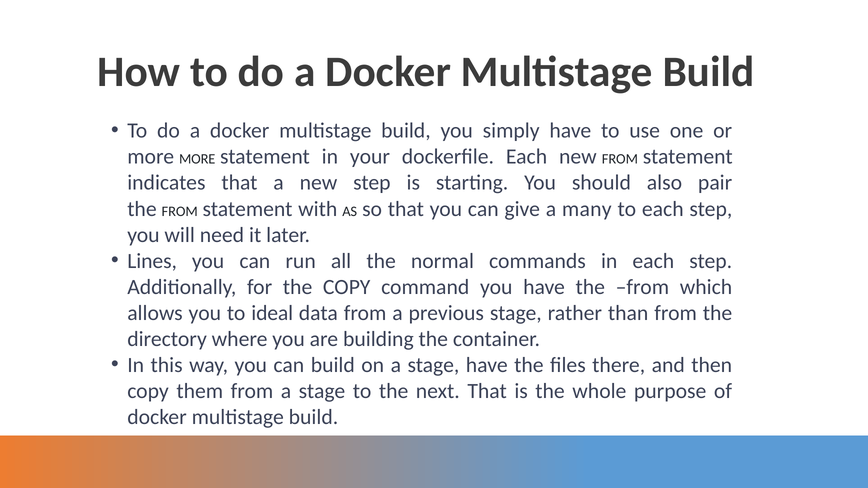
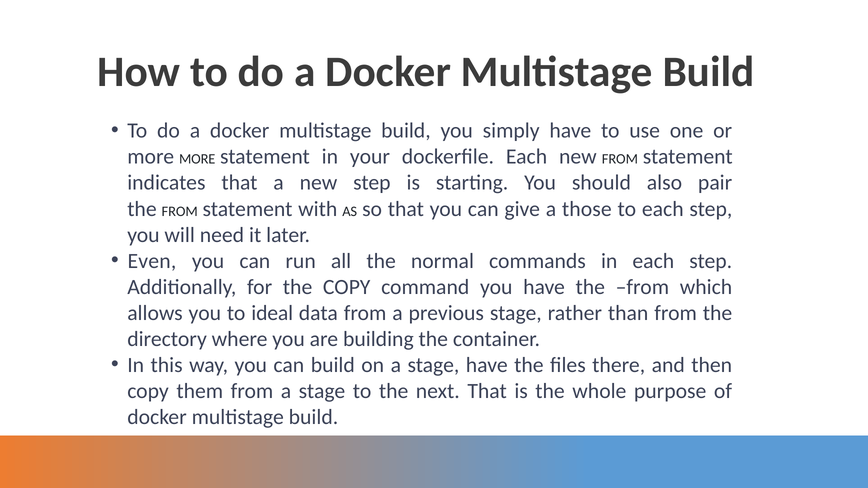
many: many -> those
Lines: Lines -> Even
